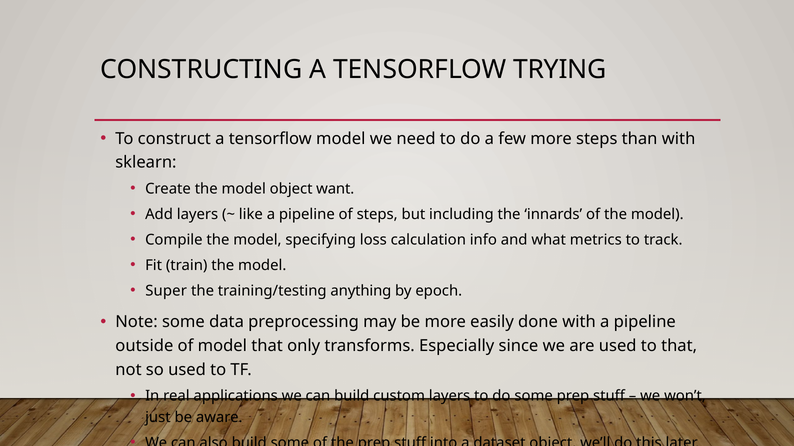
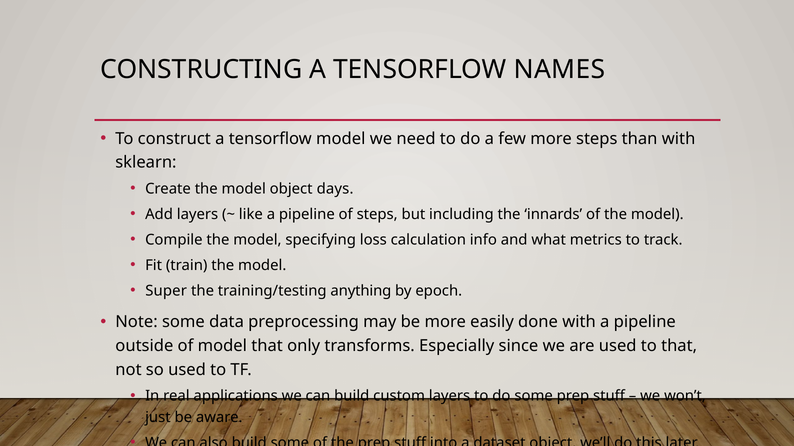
TRYING: TRYING -> NAMES
want: want -> days
